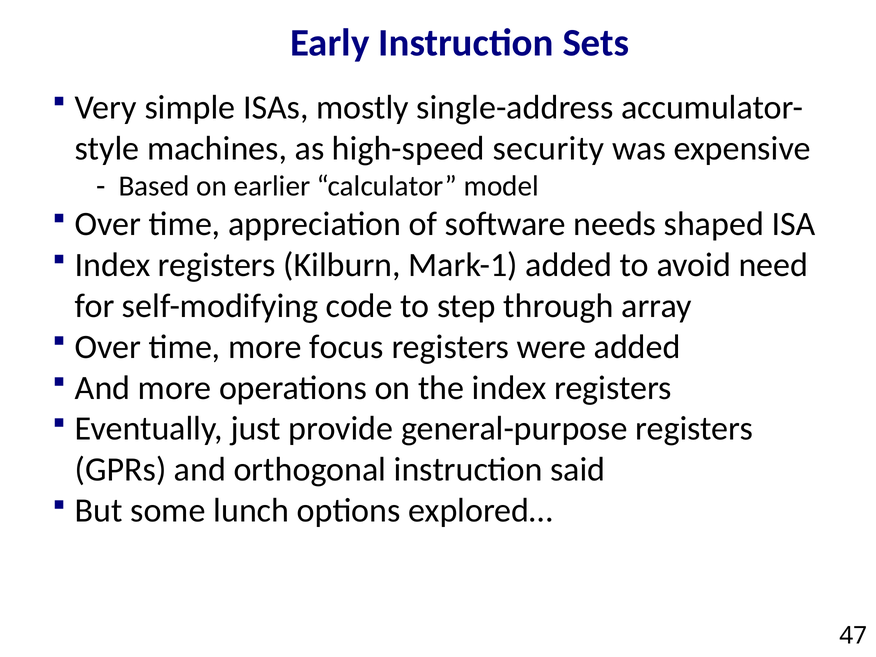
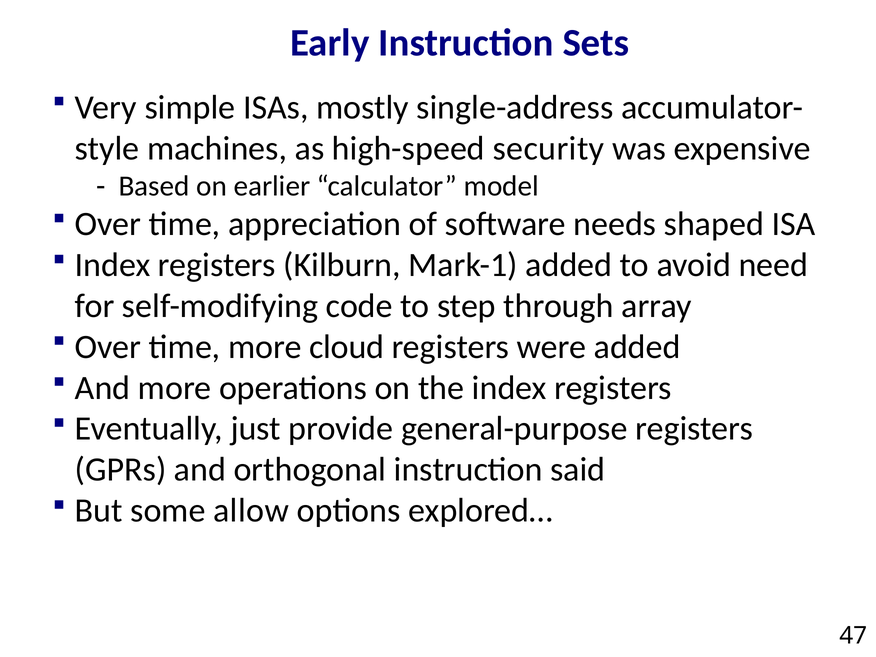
focus: focus -> cloud
lunch: lunch -> allow
